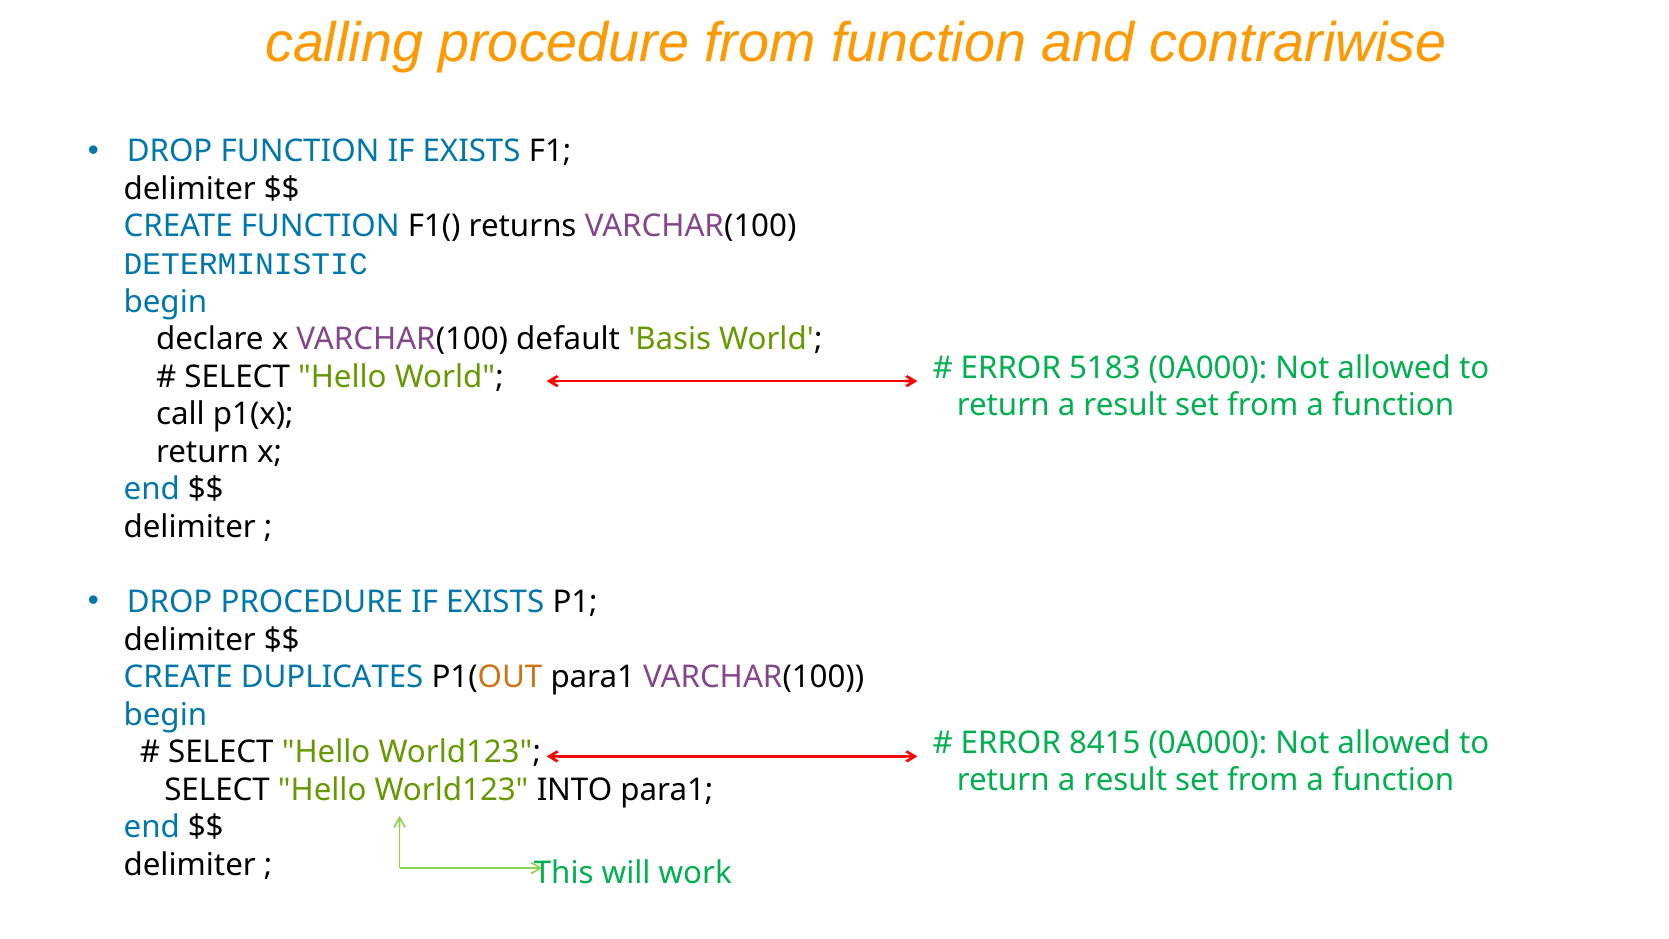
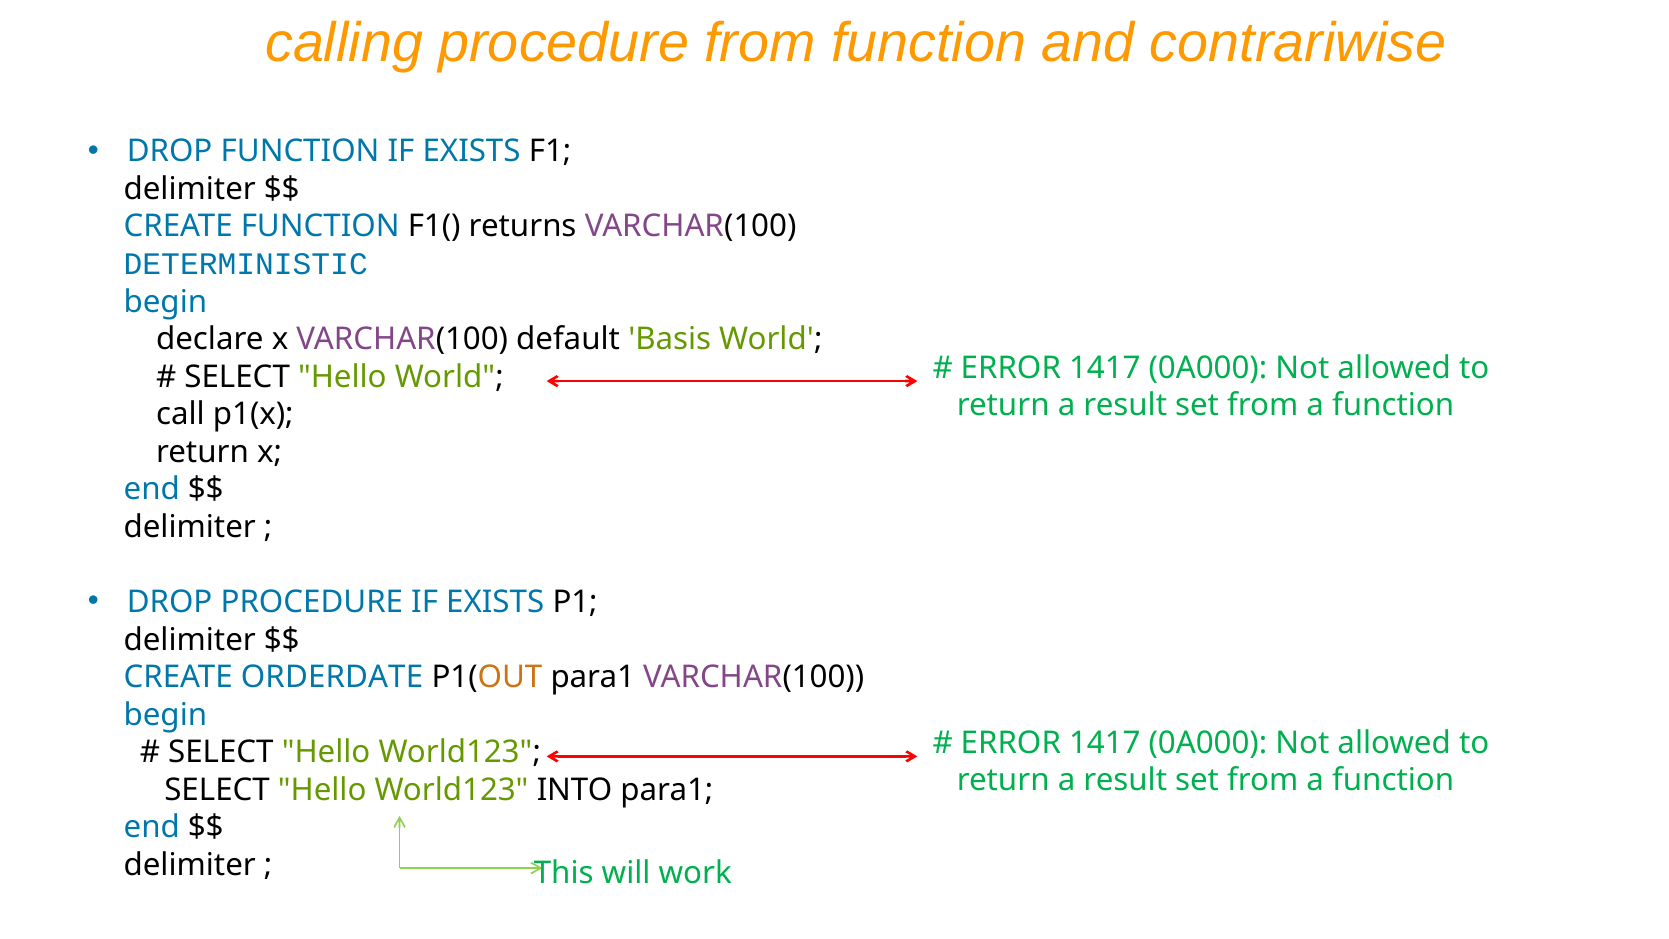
5183 at (1105, 368): 5183 -> 1417
DUPLICATES: DUPLICATES -> ORDERDATE
8415 at (1105, 743): 8415 -> 1417
